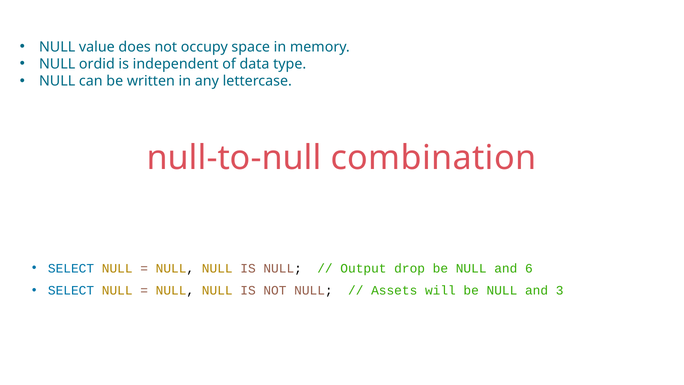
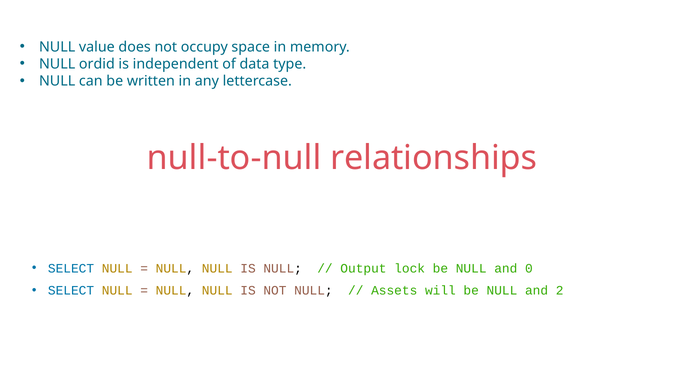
combination: combination -> relationships
drop: drop -> lock
6: 6 -> 0
3: 3 -> 2
